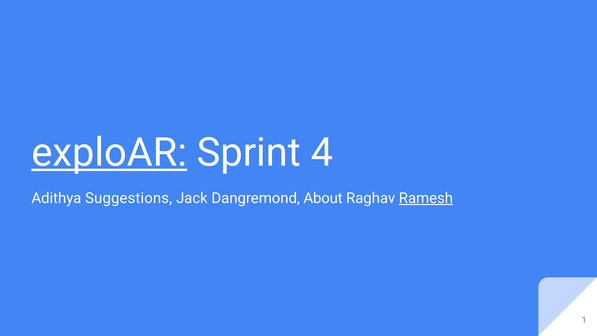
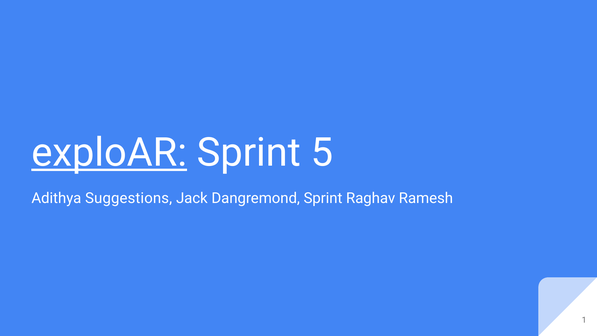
4: 4 -> 5
Dangremond About: About -> Sprint
Ramesh underline: present -> none
